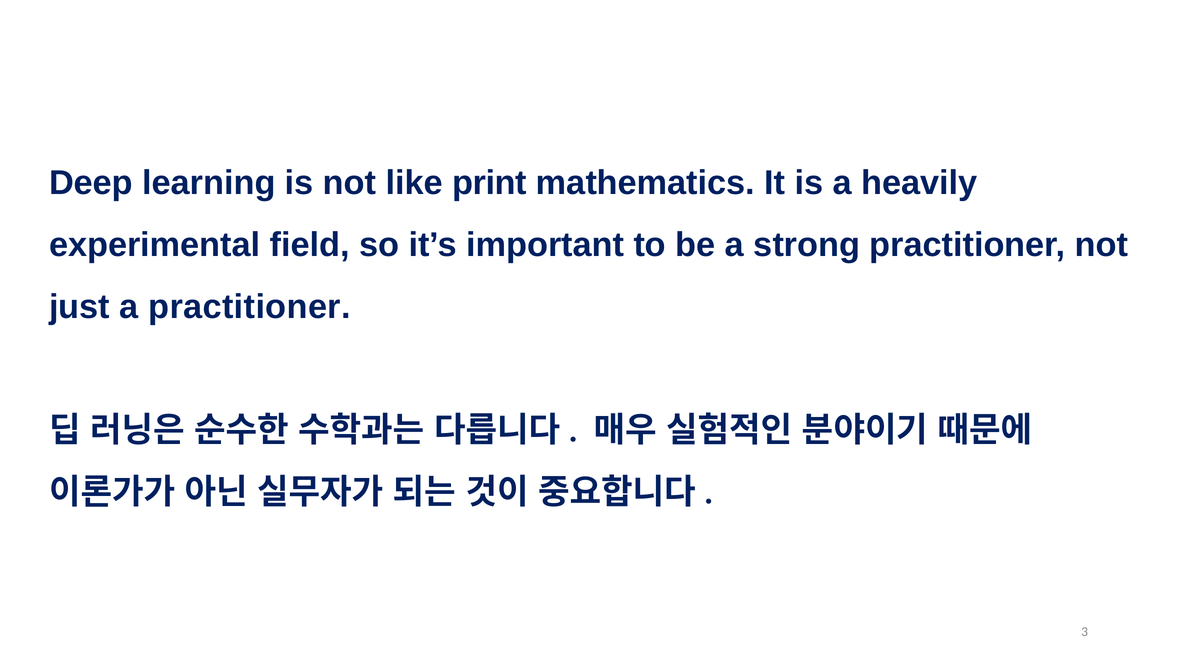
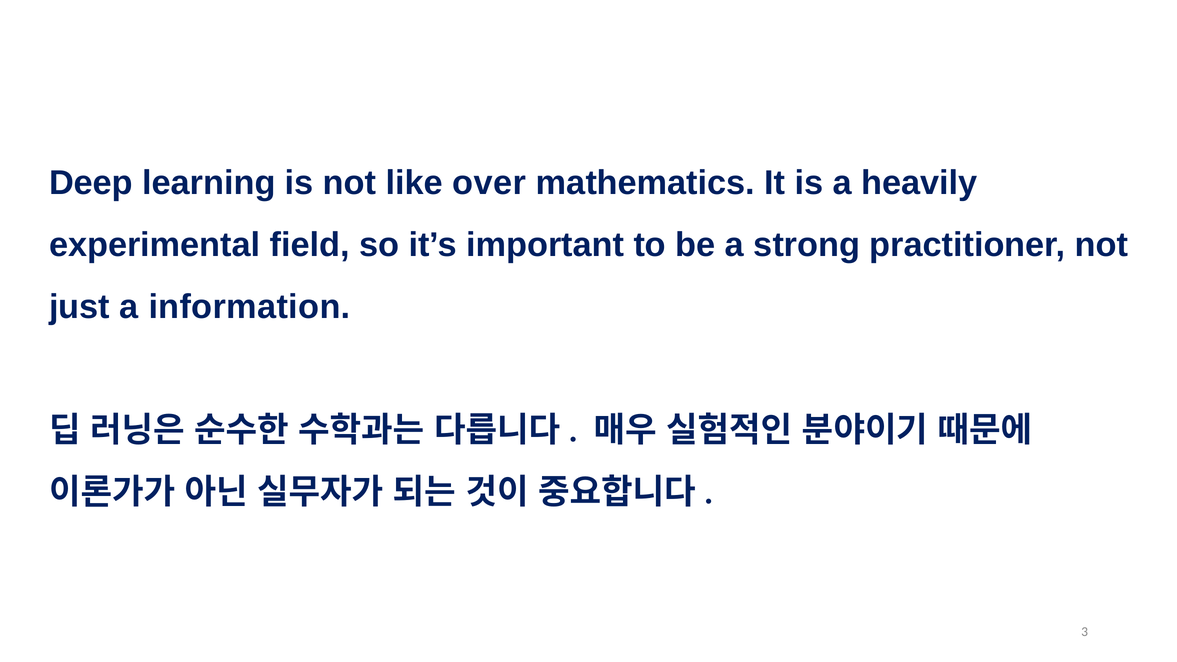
print: print -> over
a practitioner: practitioner -> information
